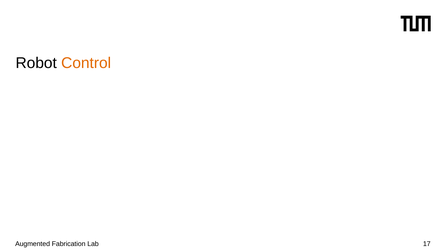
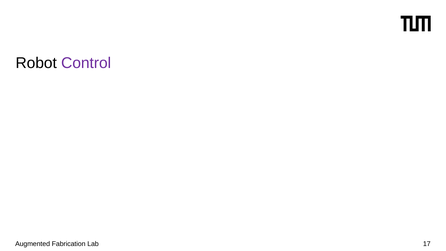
Control colour: orange -> purple
